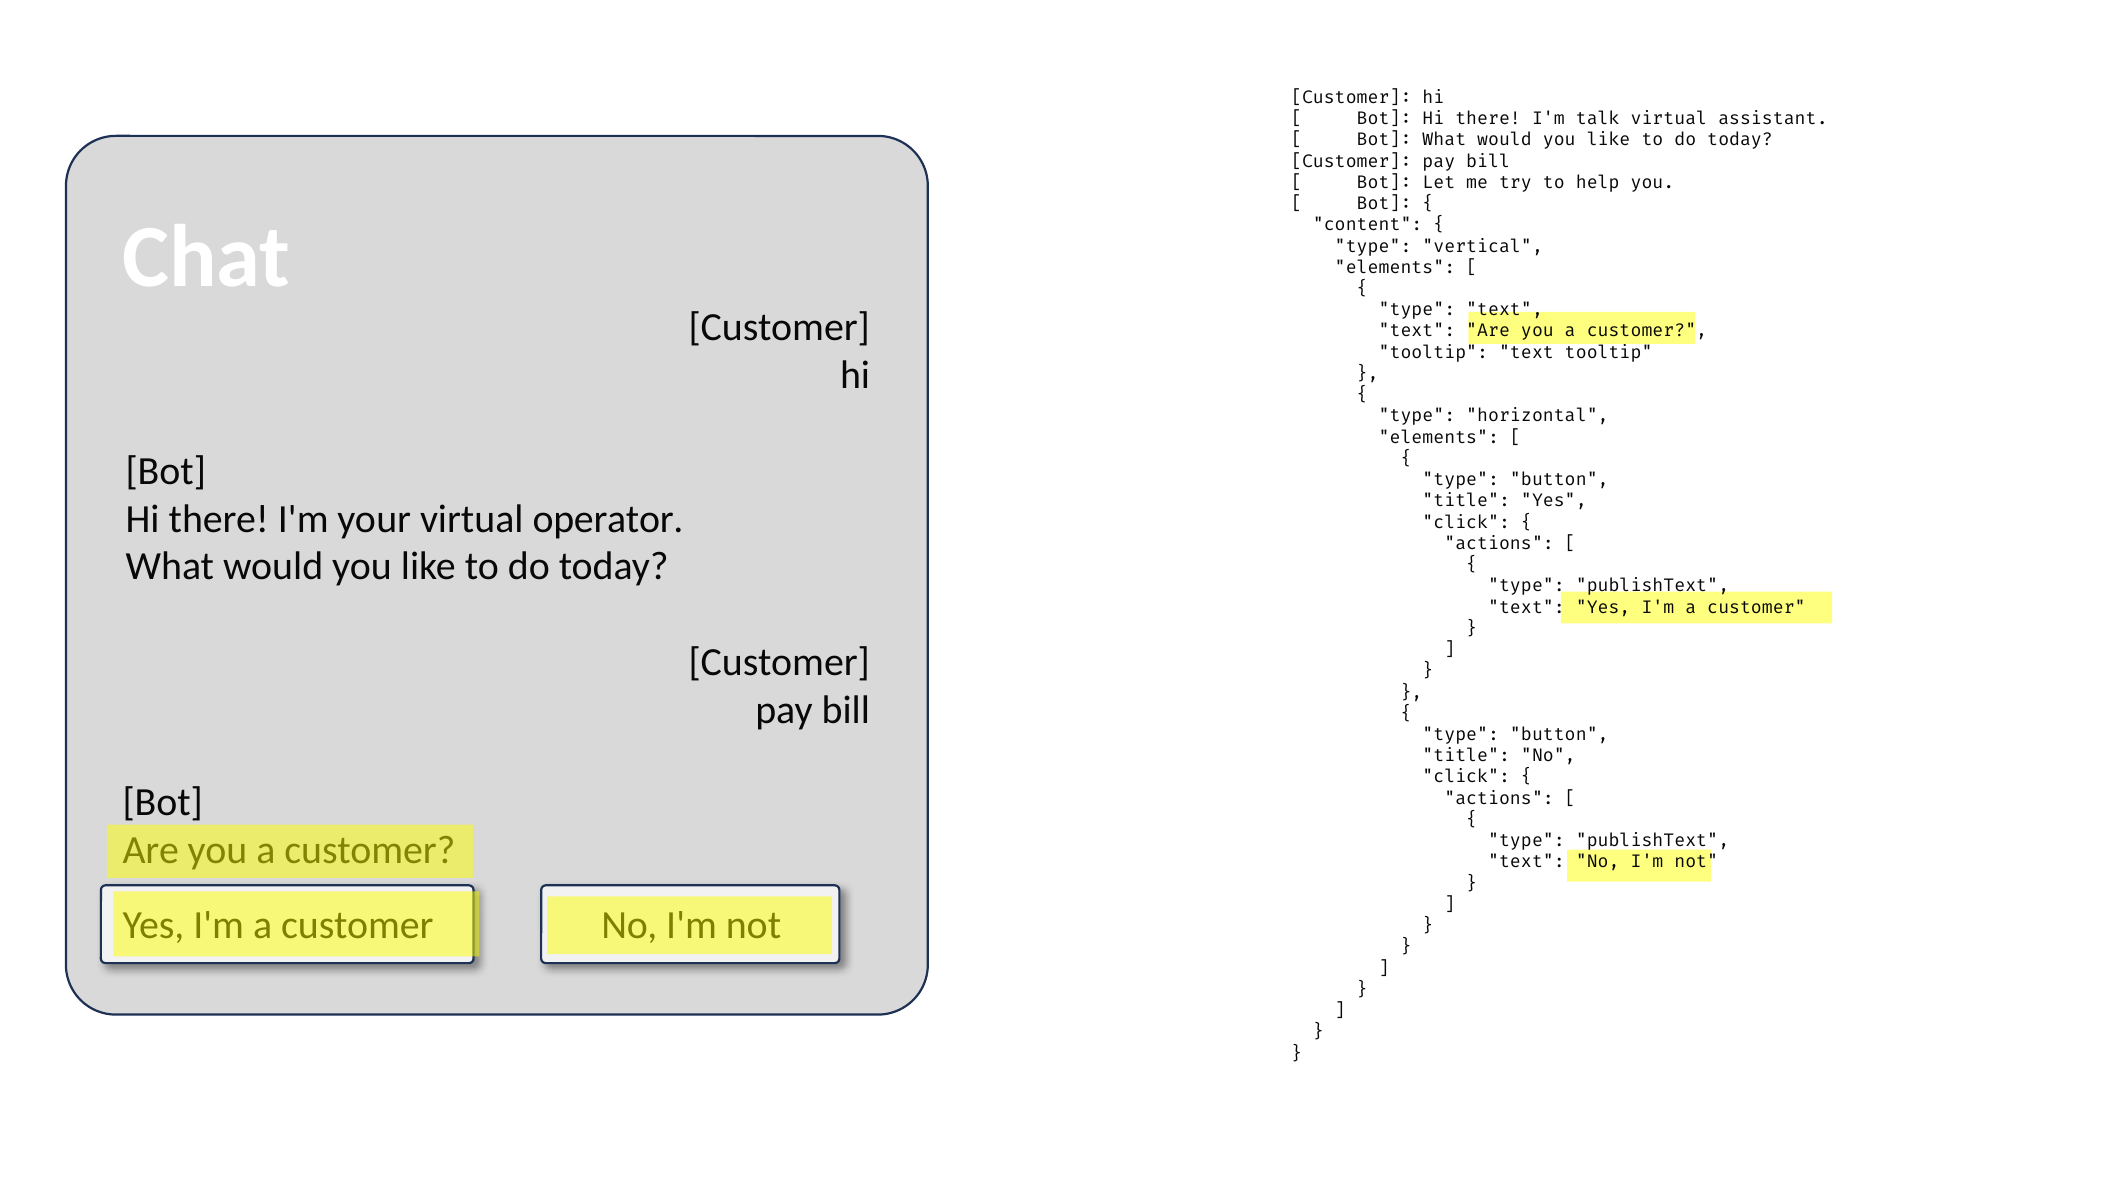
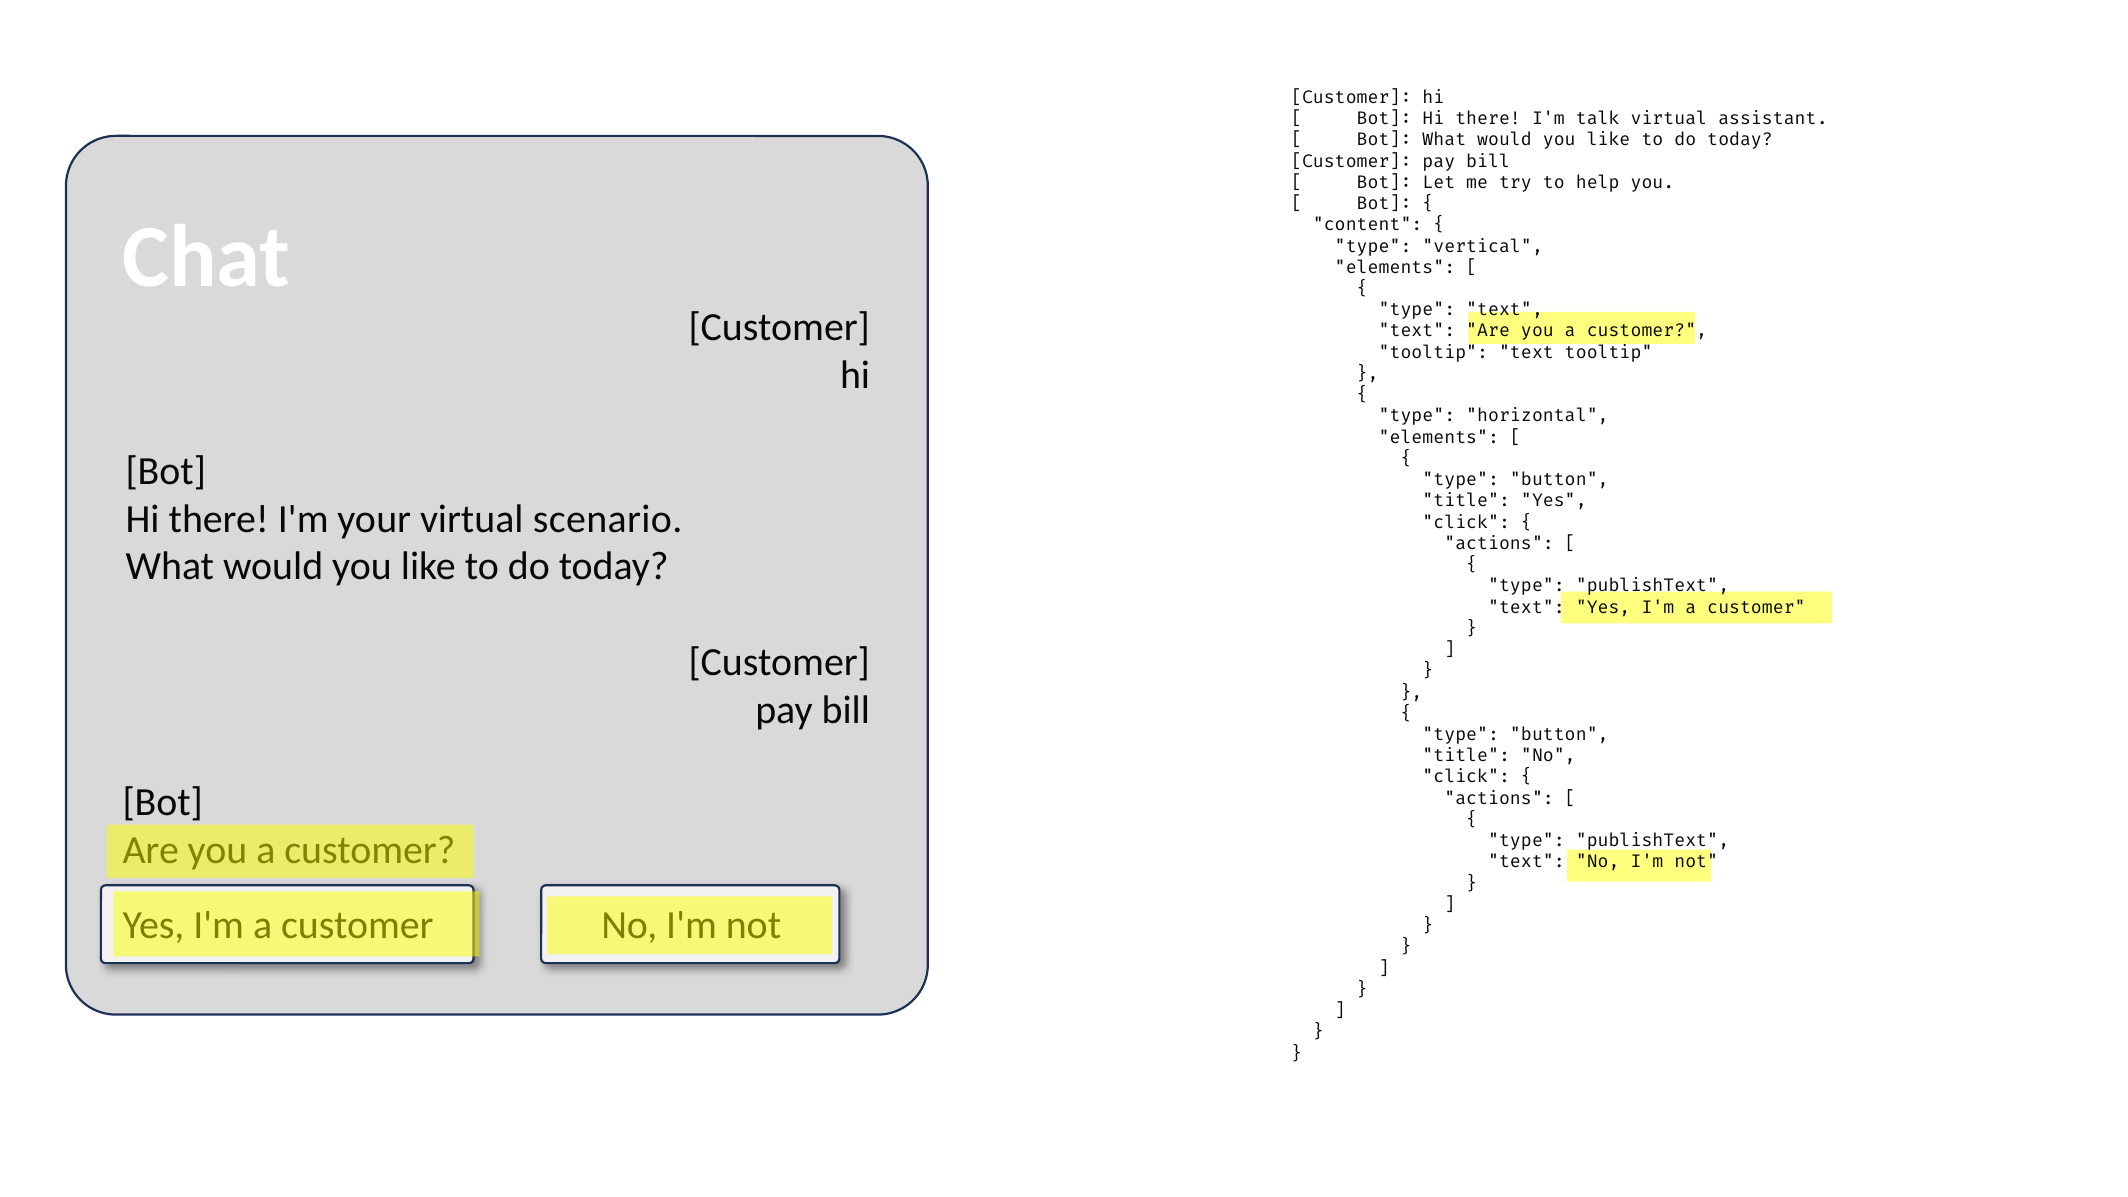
operator: operator -> scenario
